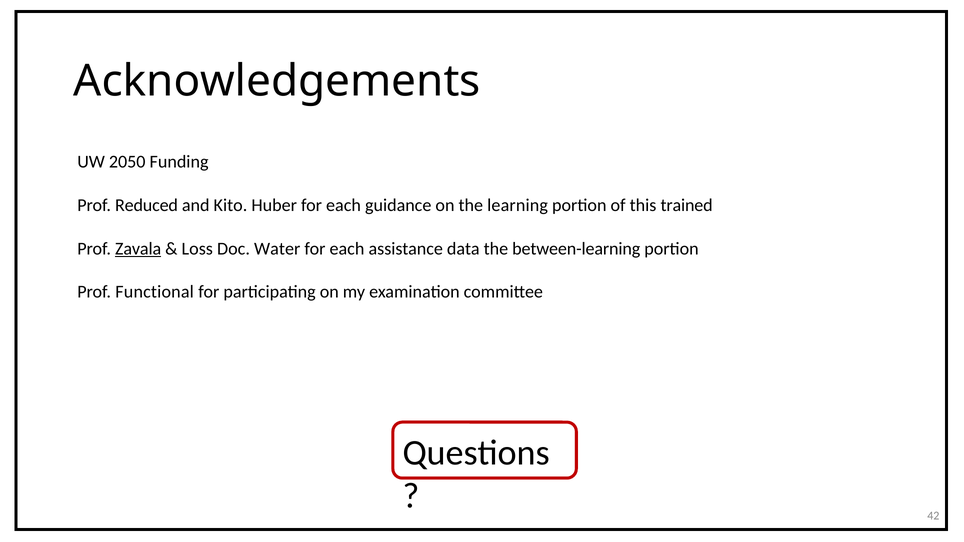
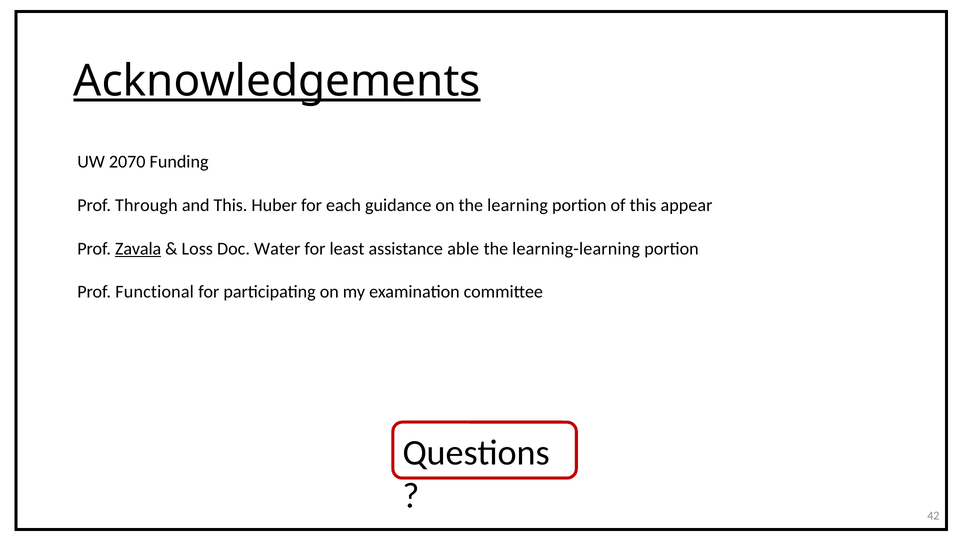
Acknowledgements underline: none -> present
2050: 2050 -> 2070
Reduced: Reduced -> Through
and Kito: Kito -> This
trained: trained -> appear
each at (347, 249): each -> least
data: data -> able
between-learning: between-learning -> learning-learning
